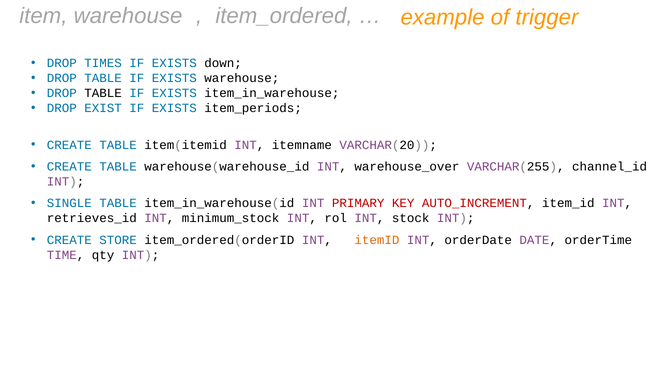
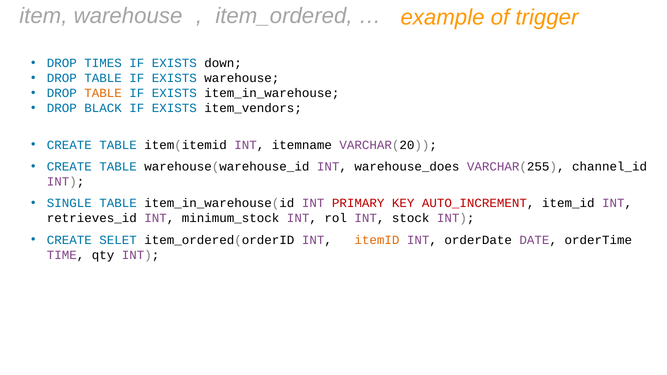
TABLE at (103, 93) colour: black -> orange
EXIST: EXIST -> BLACK
item_periods: item_periods -> item_vendors
warehouse_over: warehouse_over -> warehouse_does
STORE: STORE -> SELET
